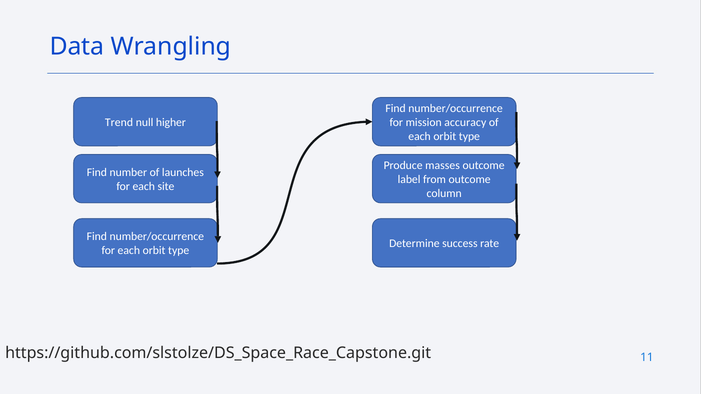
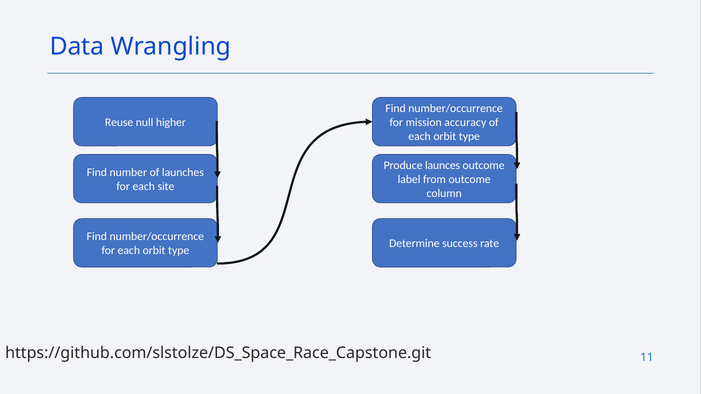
Trend: Trend -> Reuse
masses: masses -> launces
